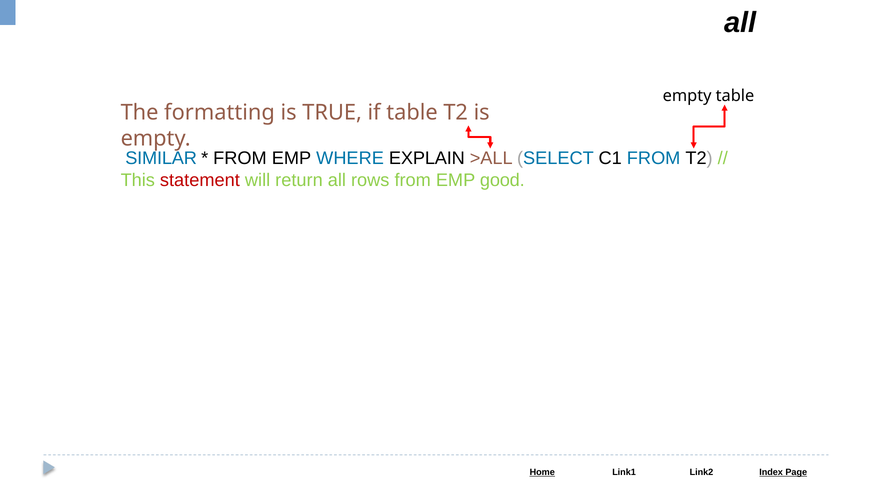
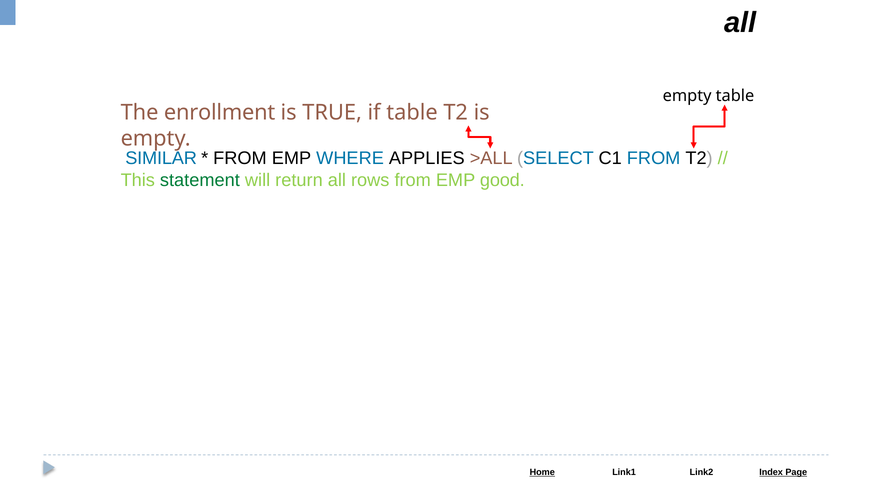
formatting: formatting -> enrollment
EXPLAIN: EXPLAIN -> APPLIES
statement colour: red -> green
